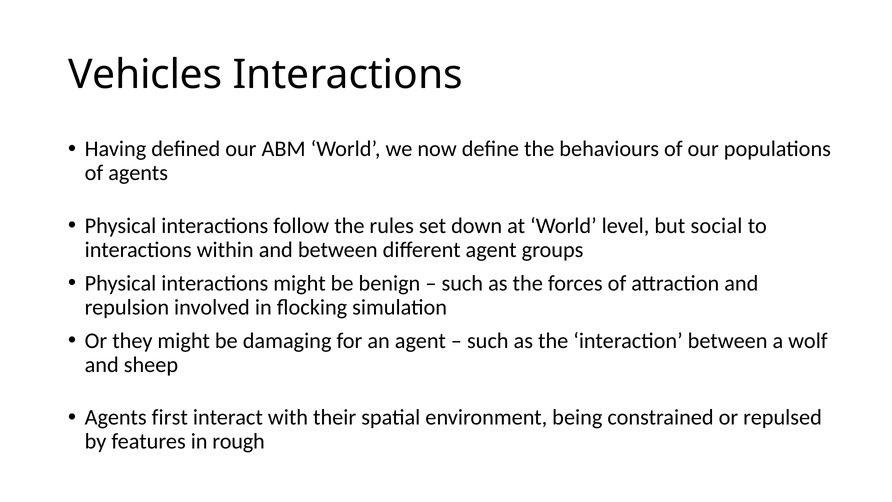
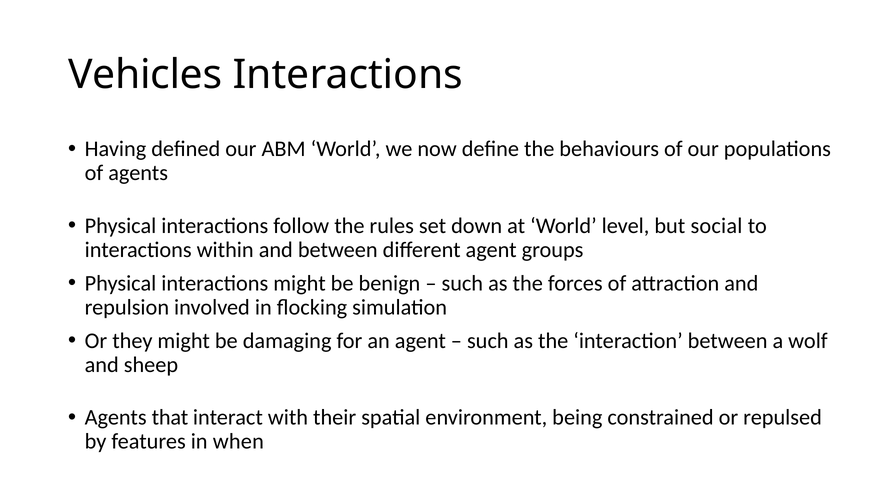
first: first -> that
rough: rough -> when
